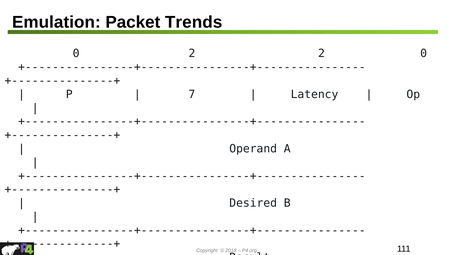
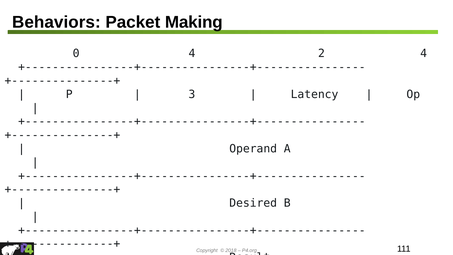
Emulation: Emulation -> Behaviors
Trends: Trends -> Making
0 2: 2 -> 4
2 0: 0 -> 4
7: 7 -> 3
